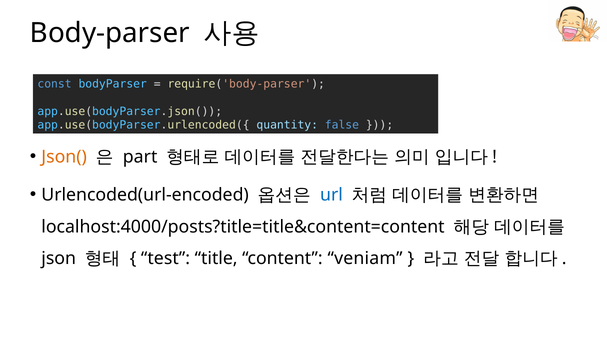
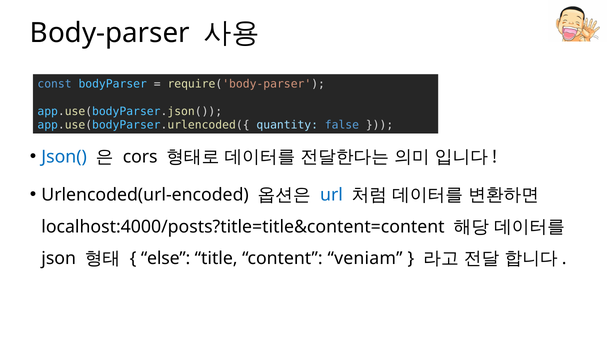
Json( colour: orange -> blue
part: part -> cors
test: test -> else
